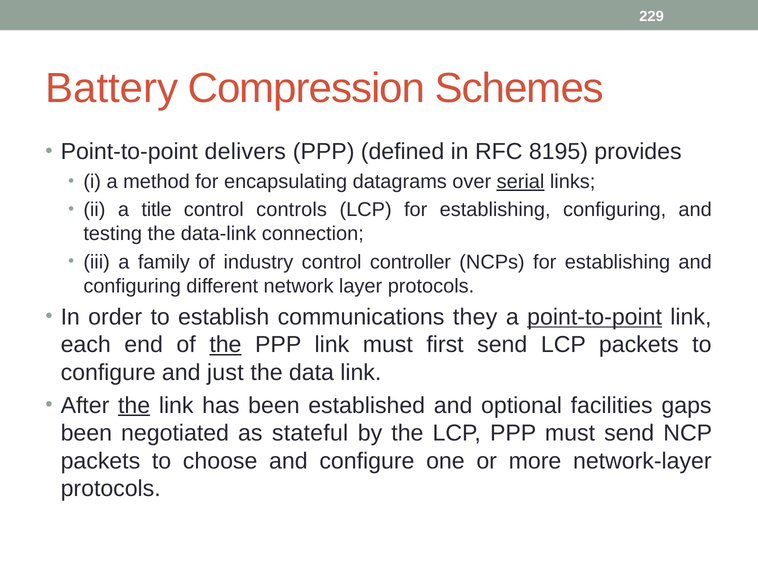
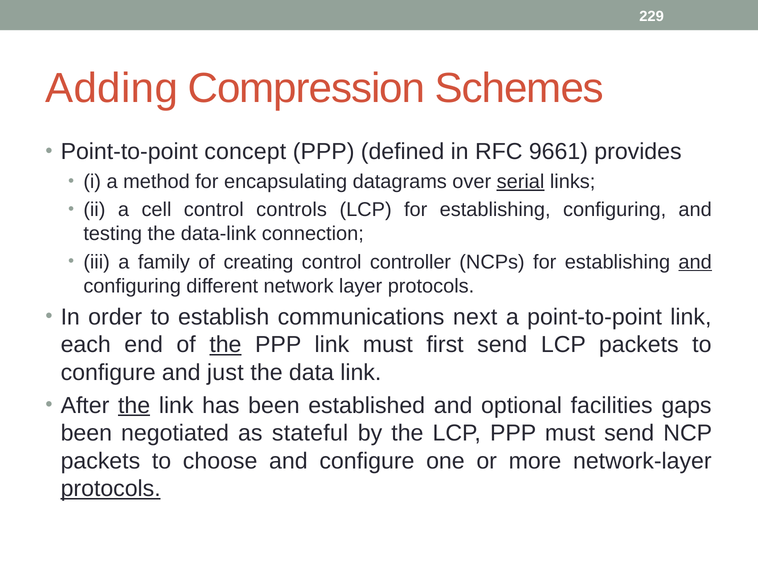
Battery: Battery -> Adding
delivers: delivers -> concept
8195: 8195 -> 9661
title: title -> cell
industry: industry -> creating
and at (695, 262) underline: none -> present
they: they -> next
point-to-point at (595, 317) underline: present -> none
protocols at (111, 489) underline: none -> present
